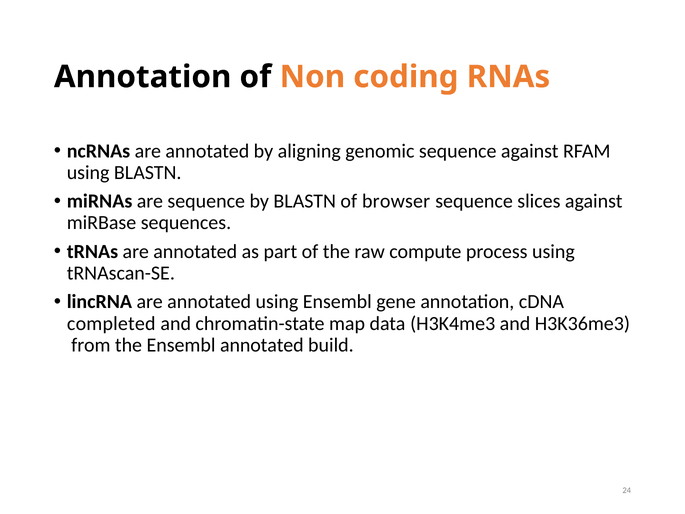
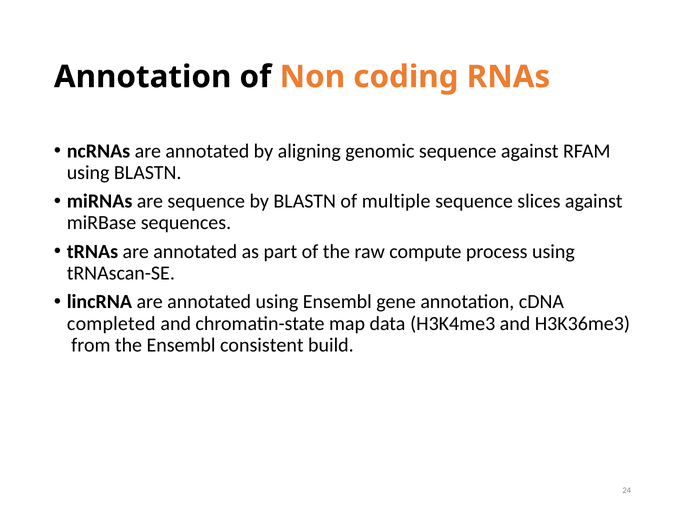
browser: browser -> multiple
Ensembl annotated: annotated -> consistent
